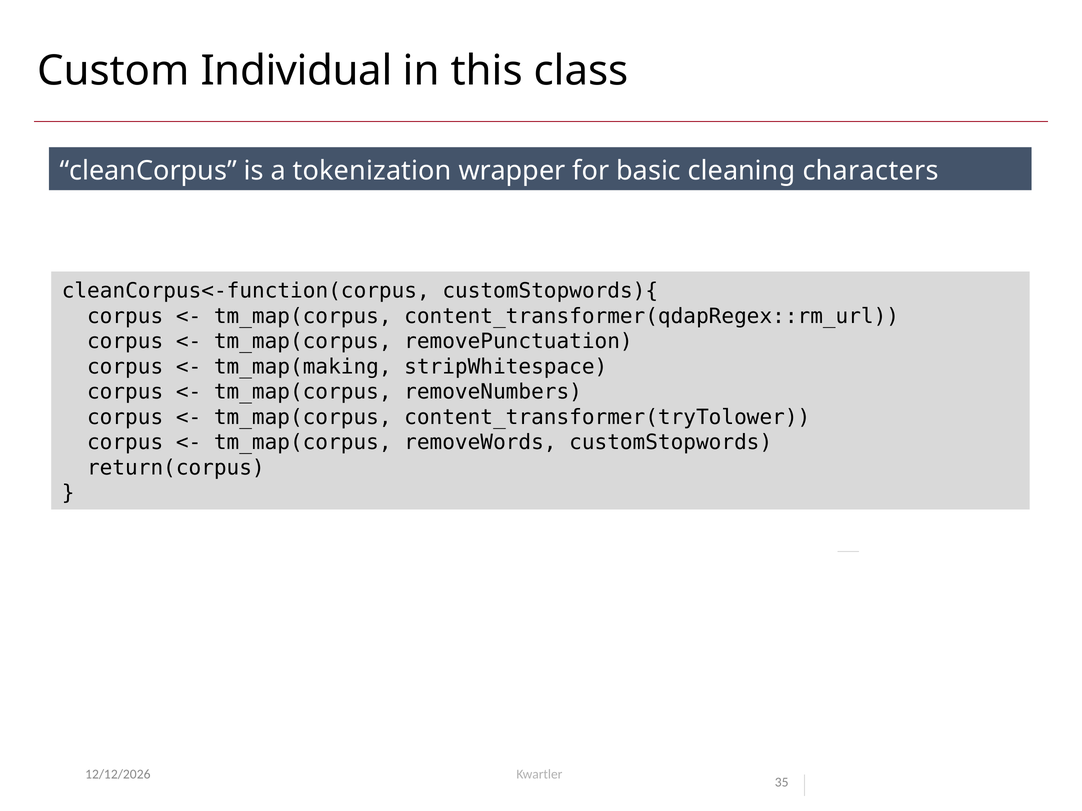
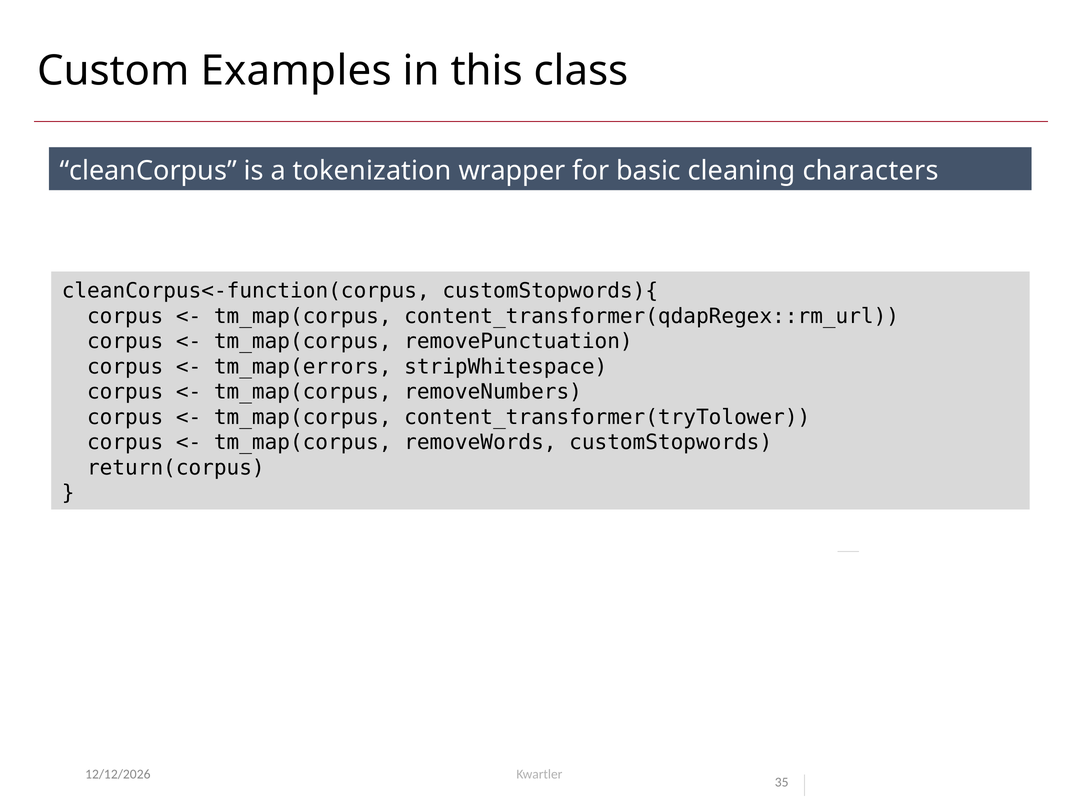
Individual: Individual -> Examples
tm_map(making: tm_map(making -> tm_map(errors
